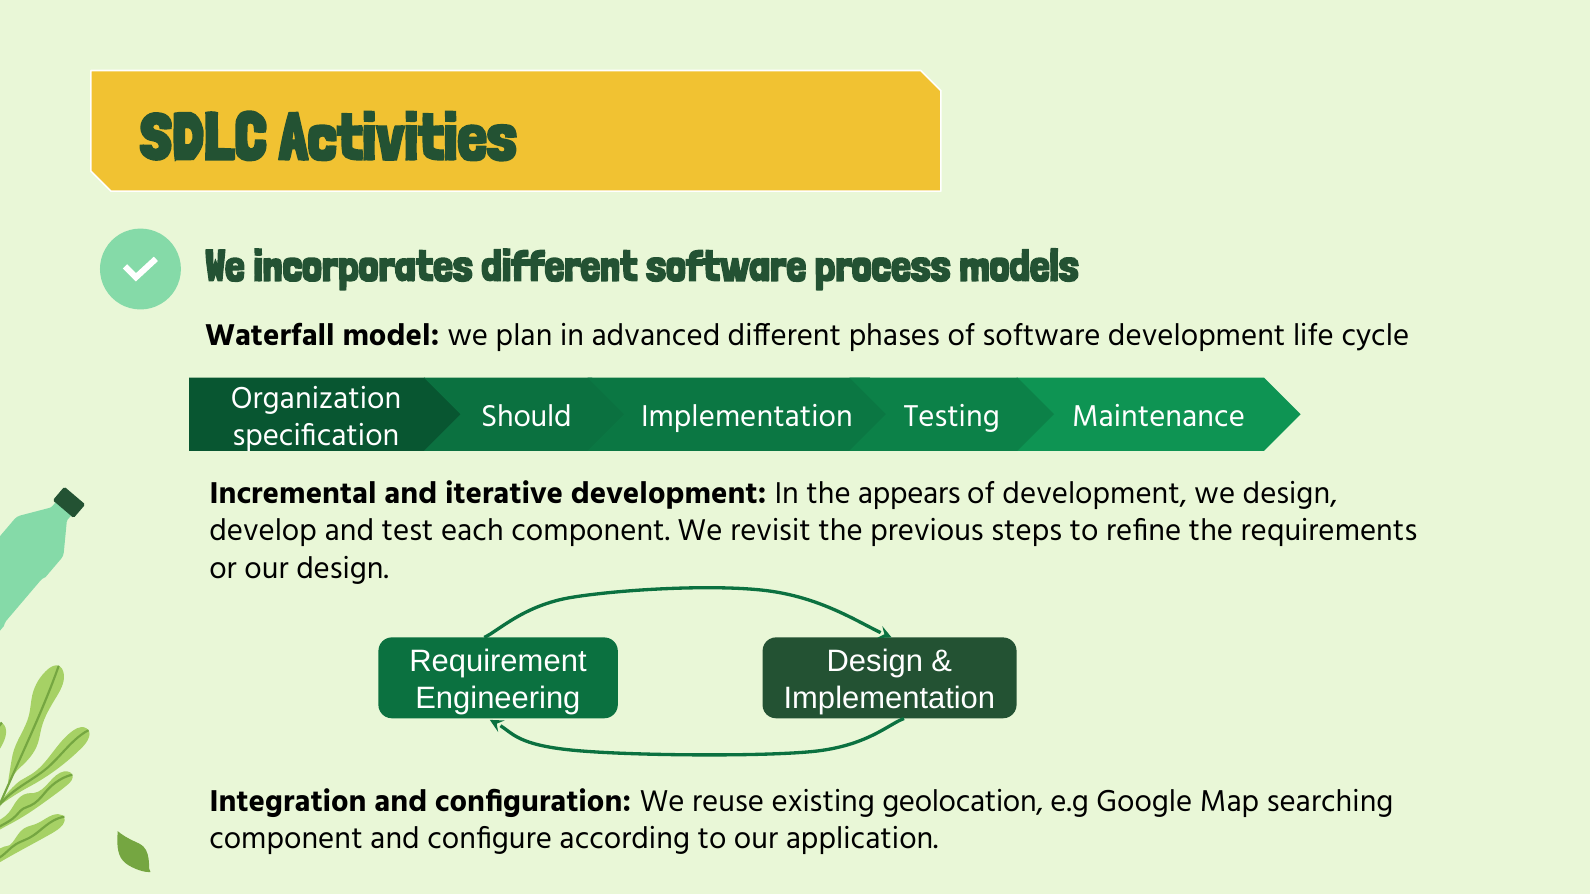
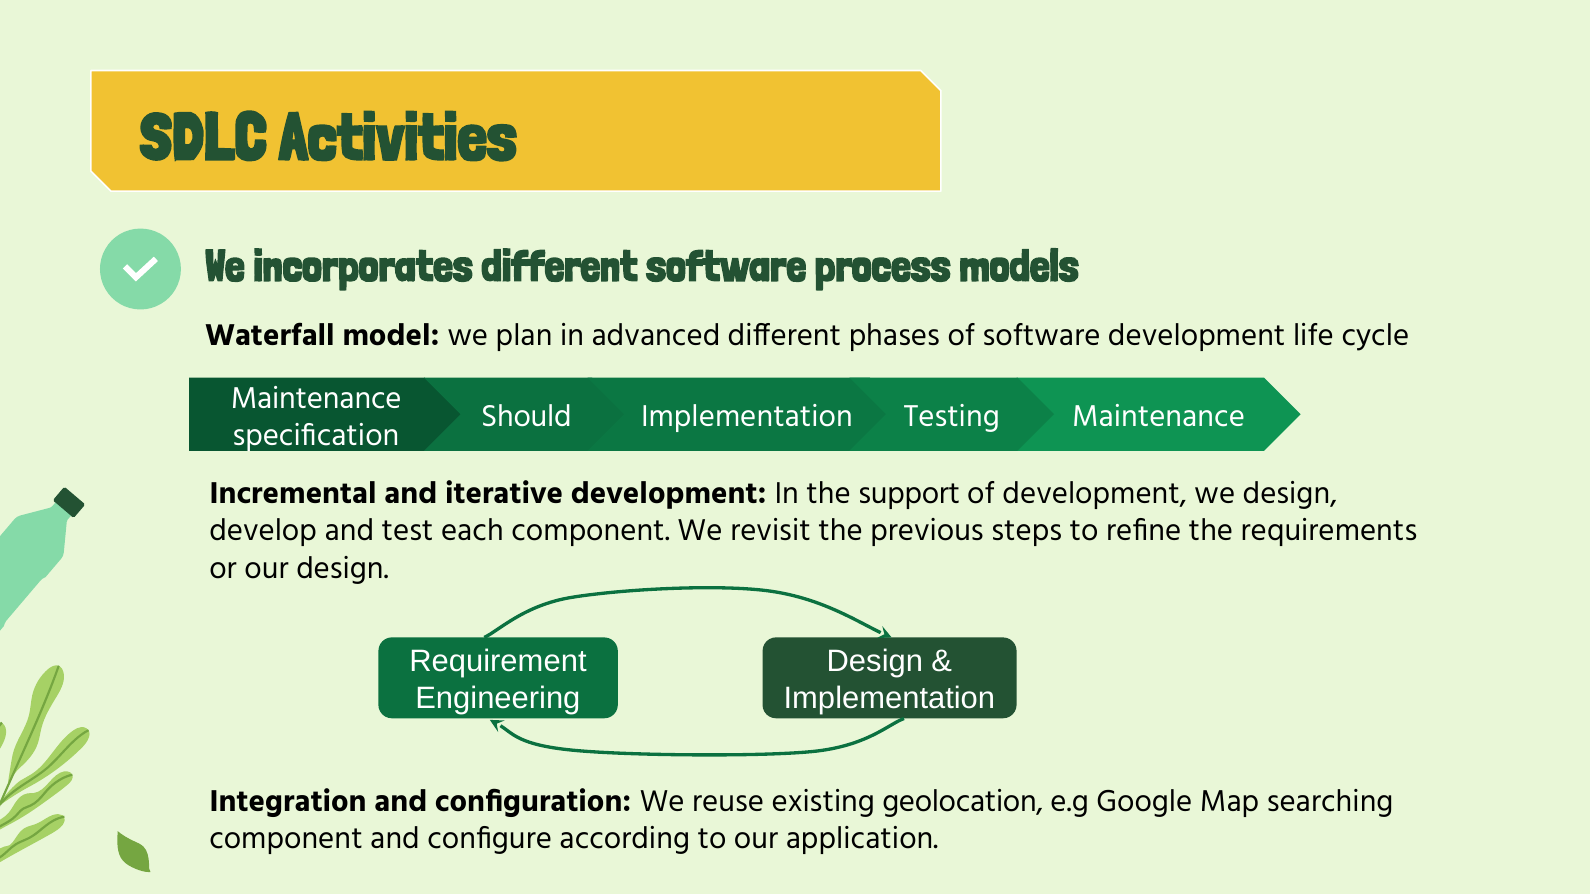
Organization at (316, 398): Organization -> Maintenance
appears: appears -> support
